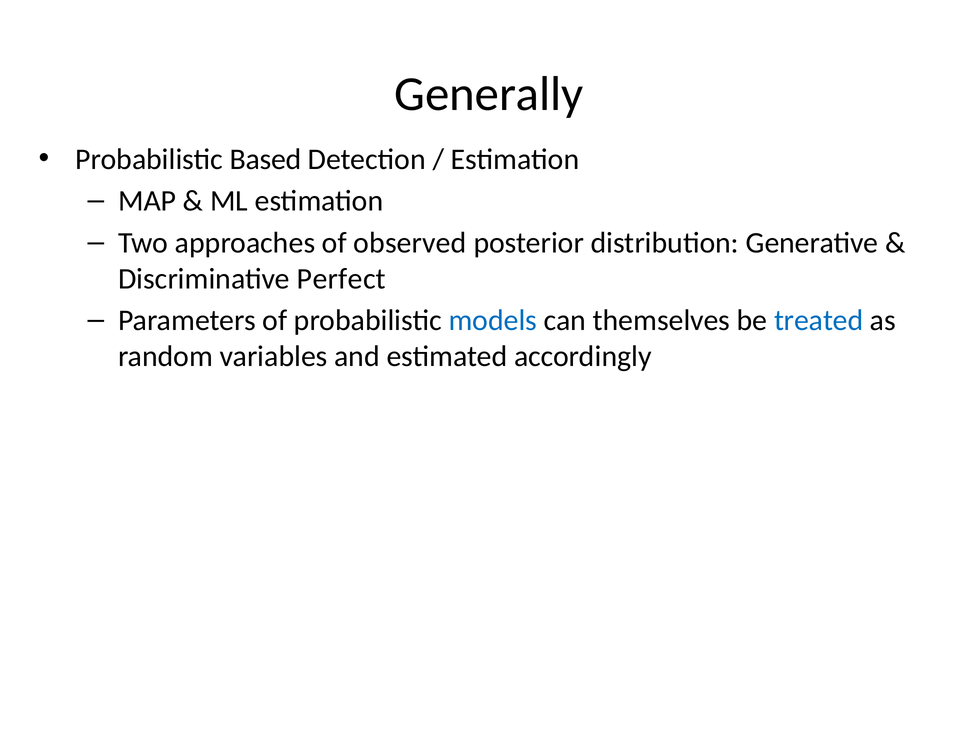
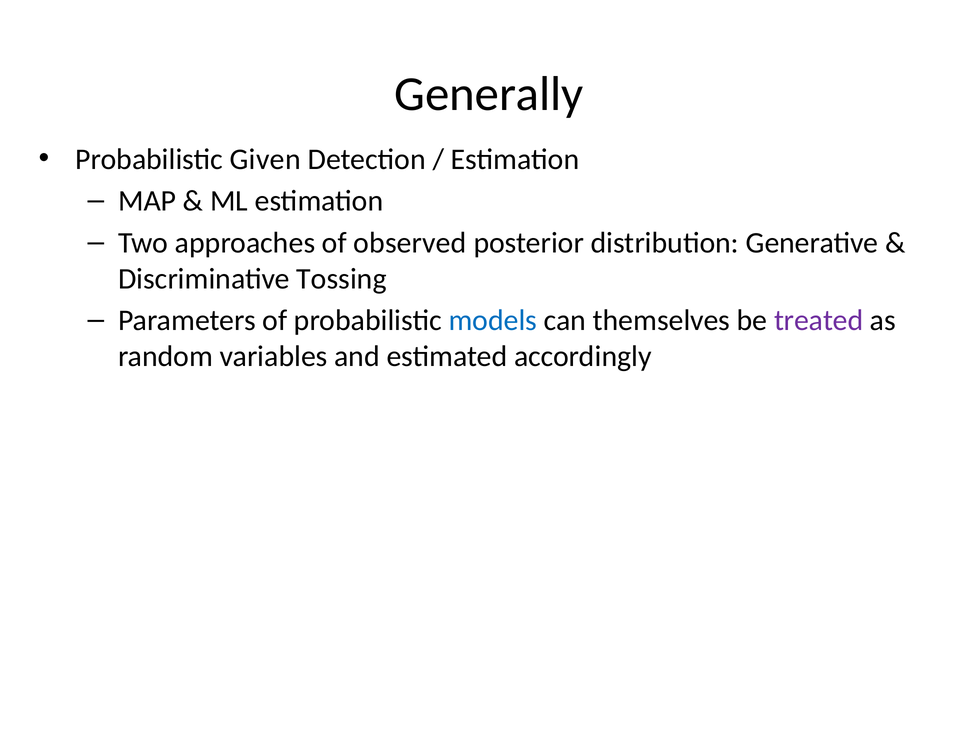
Based: Based -> Given
Perfect: Perfect -> Tossing
treated colour: blue -> purple
